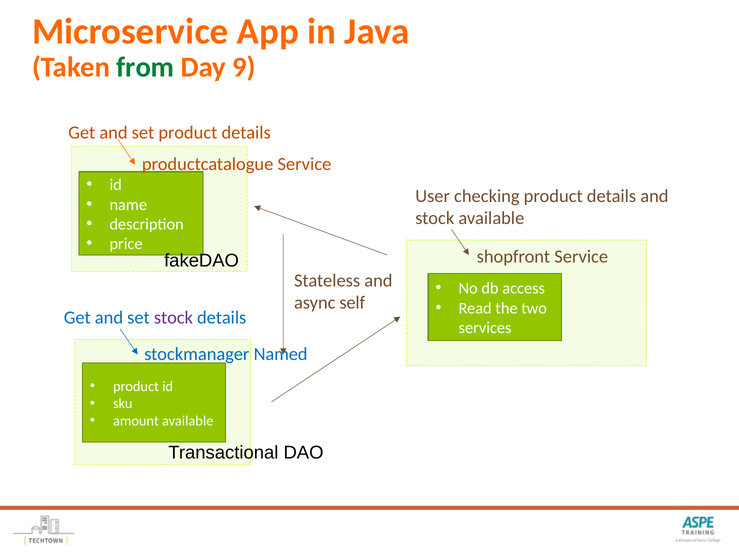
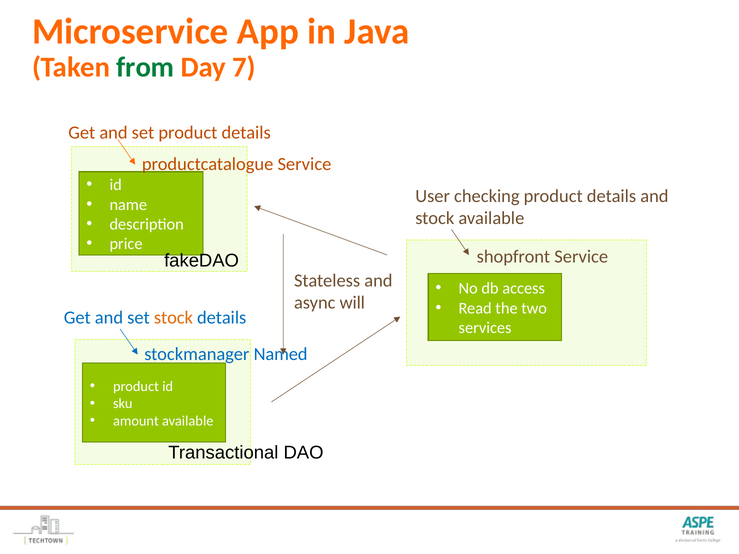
9: 9 -> 7
self: self -> will
stock at (173, 318) colour: purple -> orange
